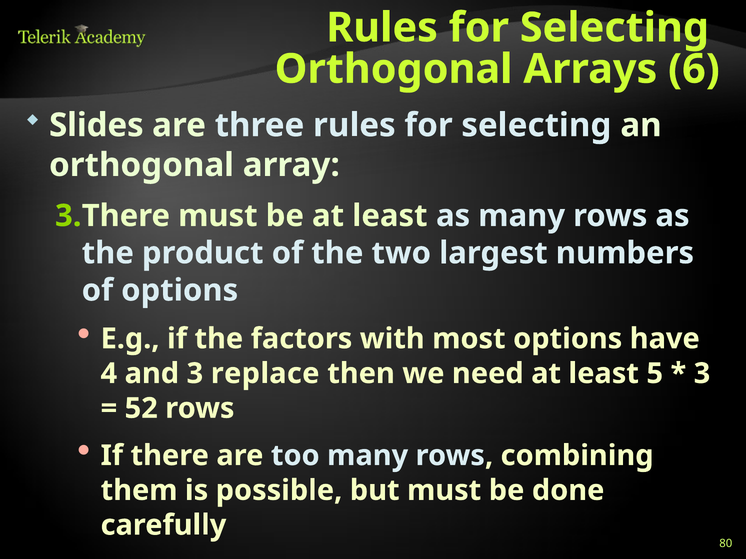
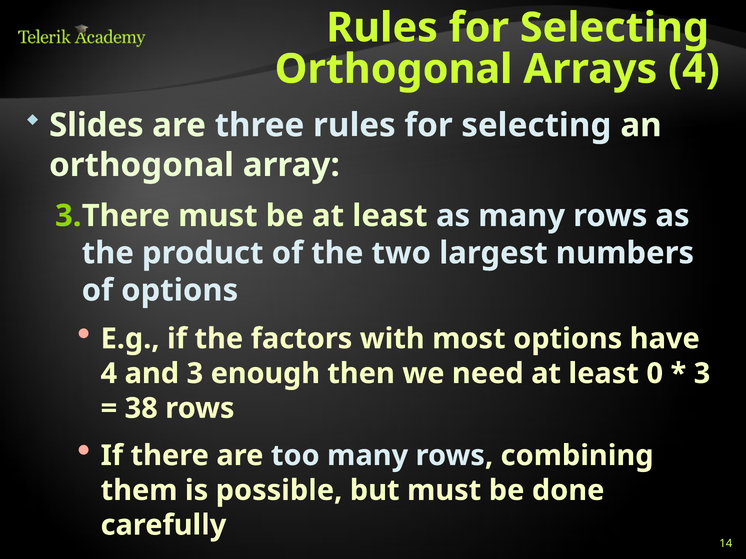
Arrays 6: 6 -> 4
replace: replace -> enough
5: 5 -> 0
52: 52 -> 38
80: 80 -> 14
